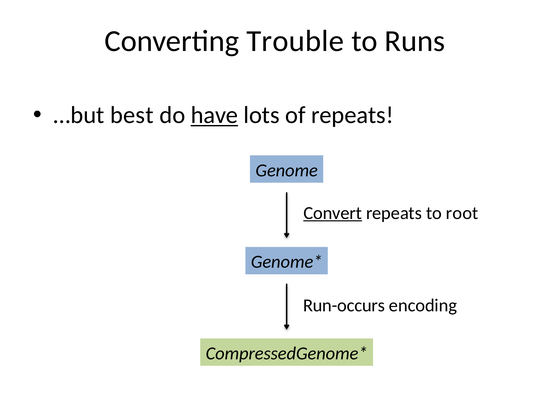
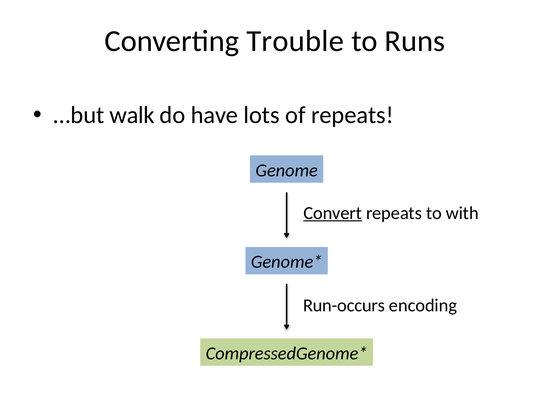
best: best -> walk
have underline: present -> none
root: root -> with
